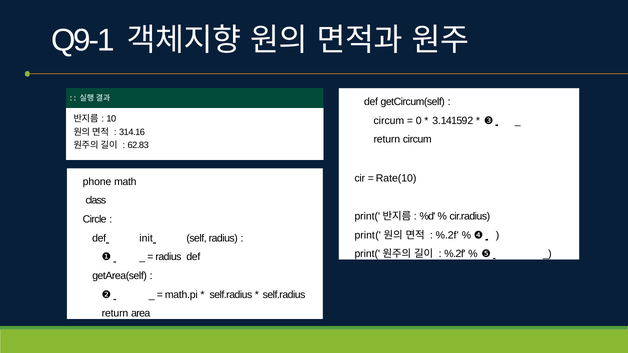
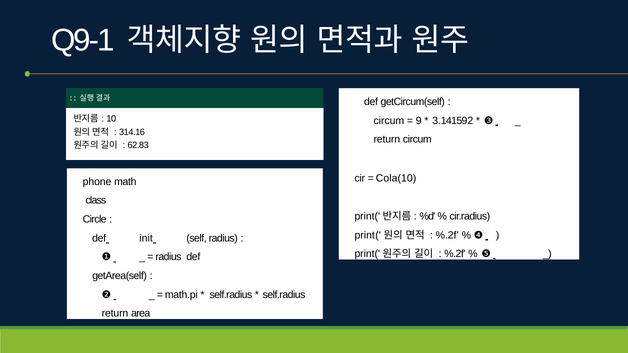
0: 0 -> 9
Rate(10: Rate(10 -> Cola(10
